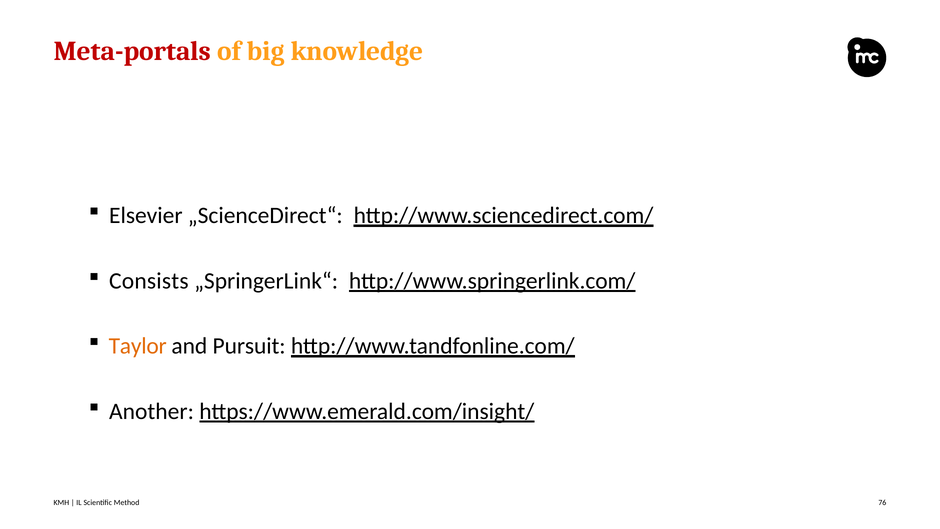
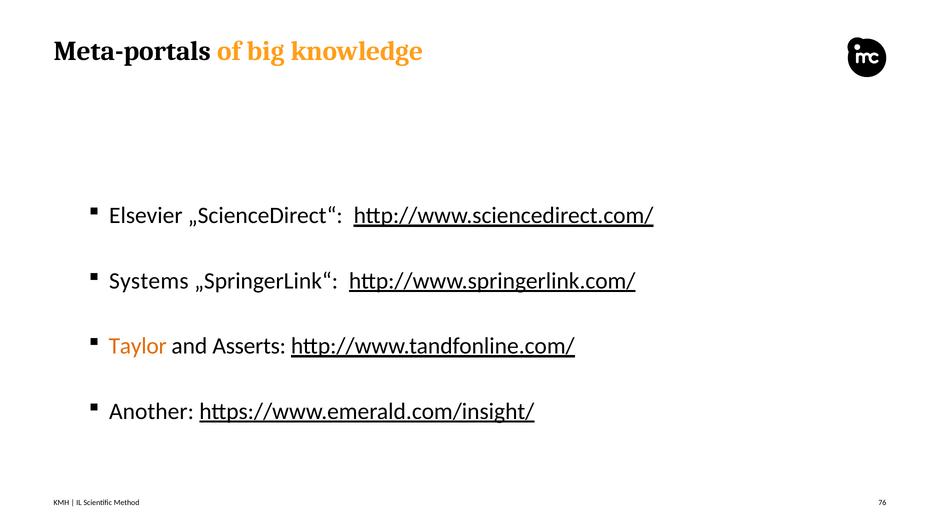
Meta-portals colour: red -> black
Consists: Consists -> Systems
Pursuit: Pursuit -> Asserts
